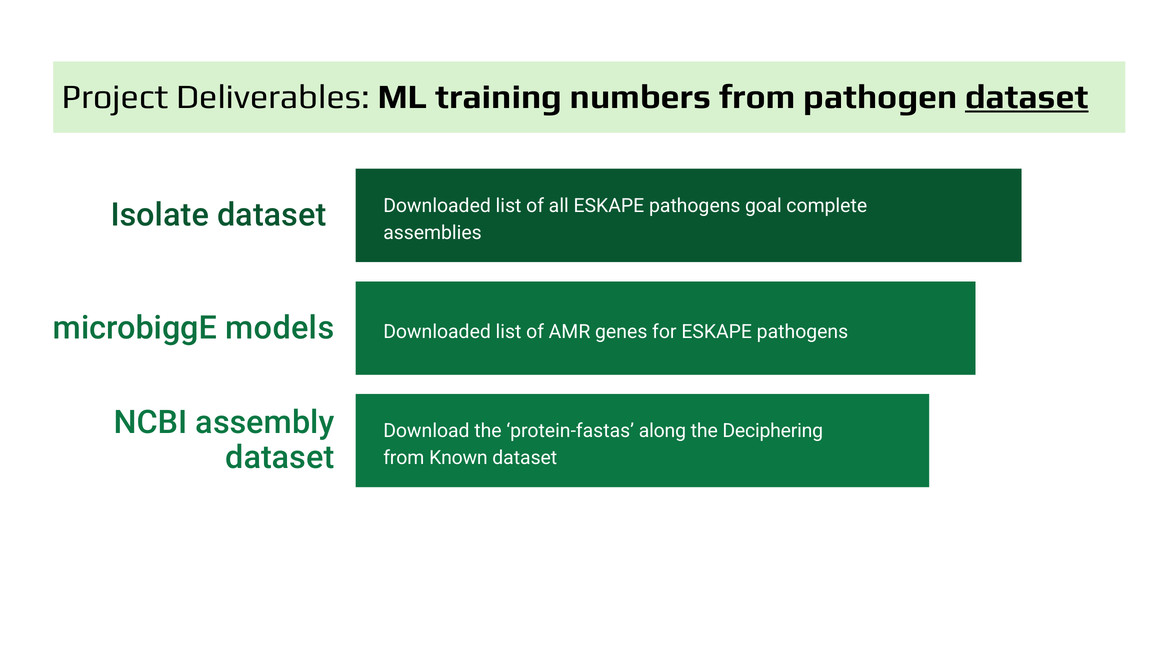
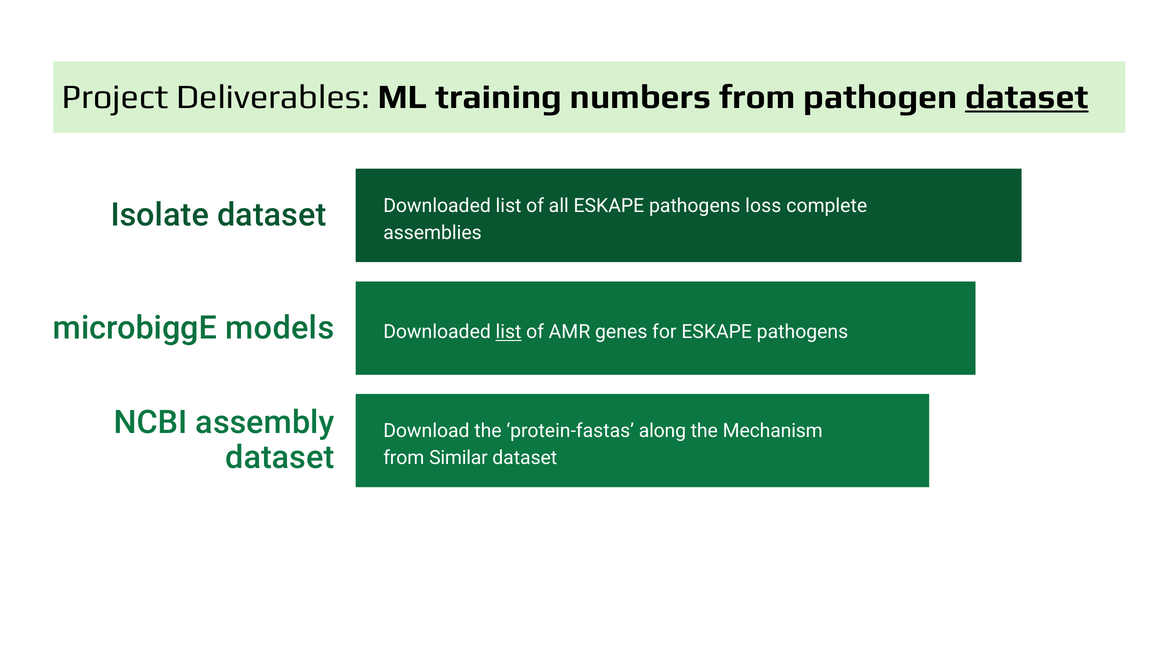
goal: goal -> loss
list at (508, 332) underline: none -> present
Deciphering: Deciphering -> Mechanism
Known: Known -> Similar
